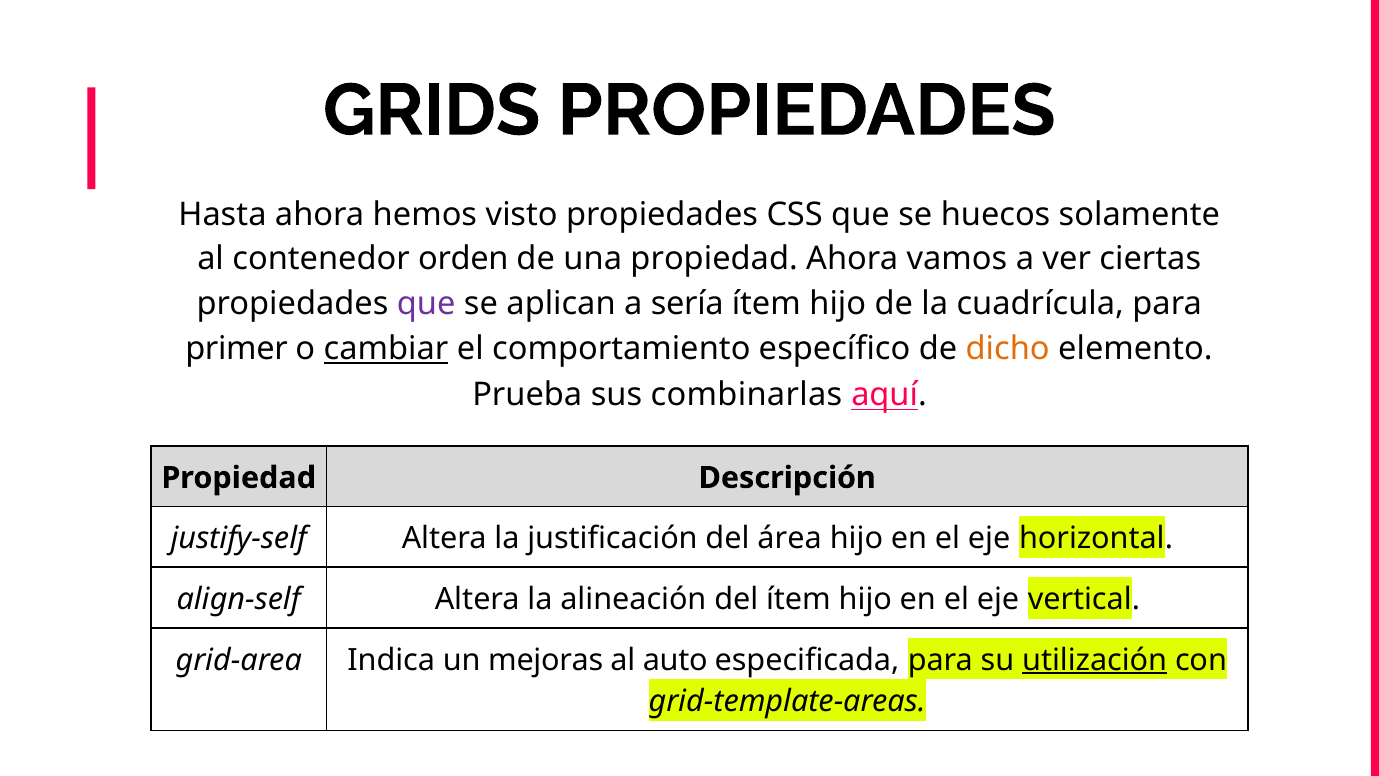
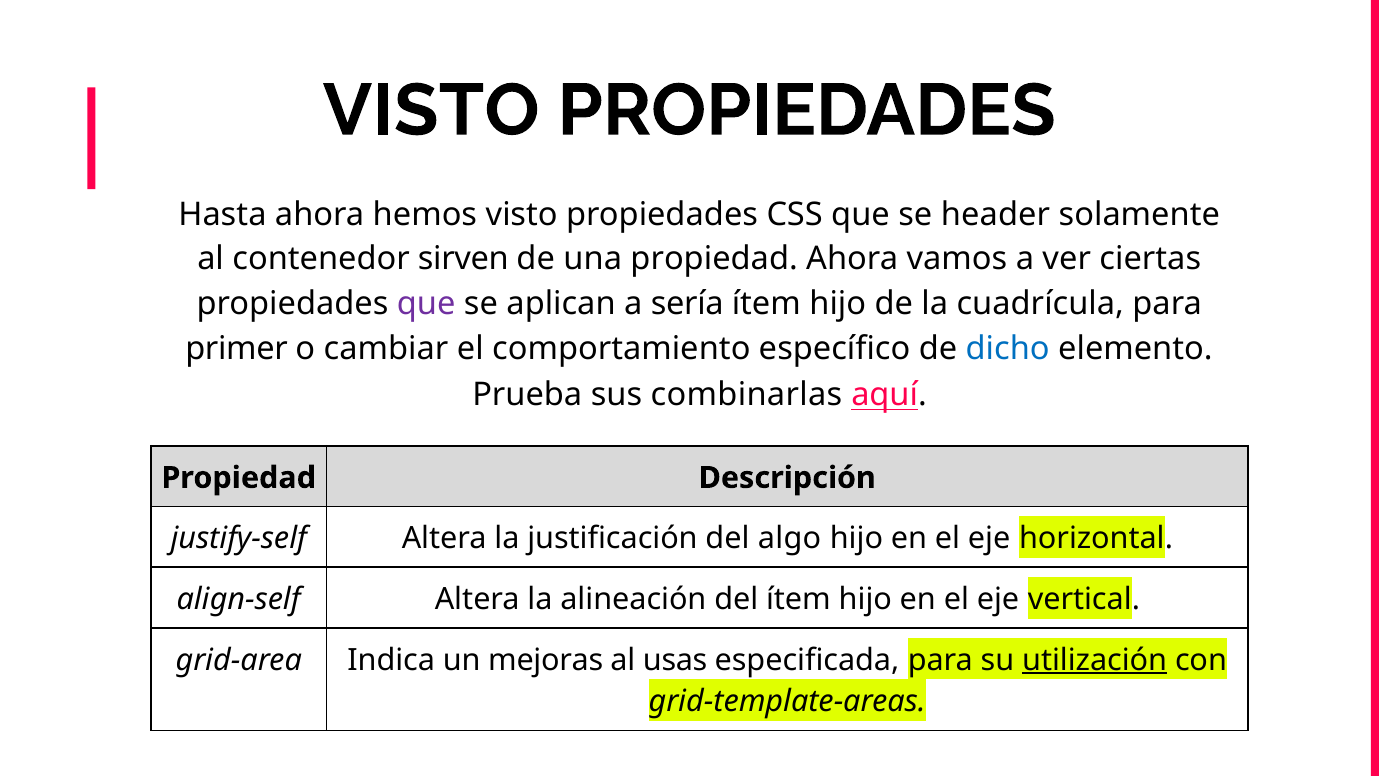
GRIDS at (432, 111): GRIDS -> VISTO
huecos: huecos -> header
orden: orden -> sirven
cambiar underline: present -> none
dicho colour: orange -> blue
área: área -> algo
auto: auto -> usas
